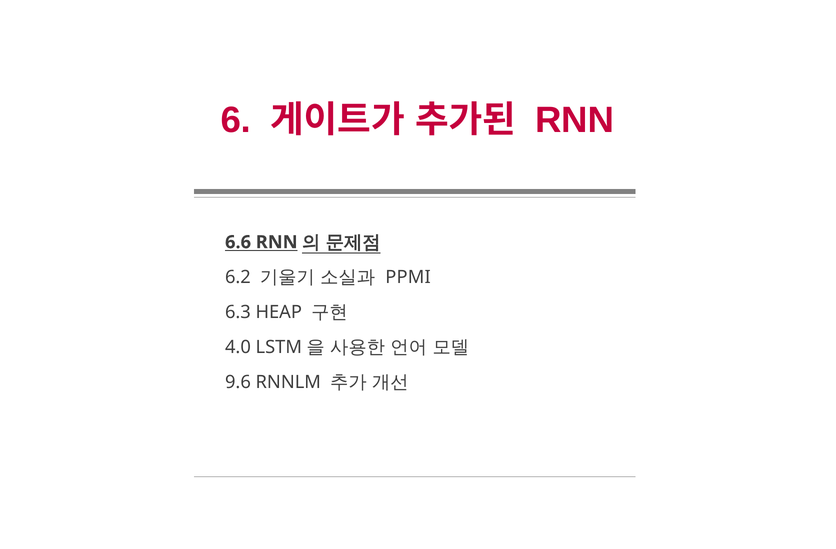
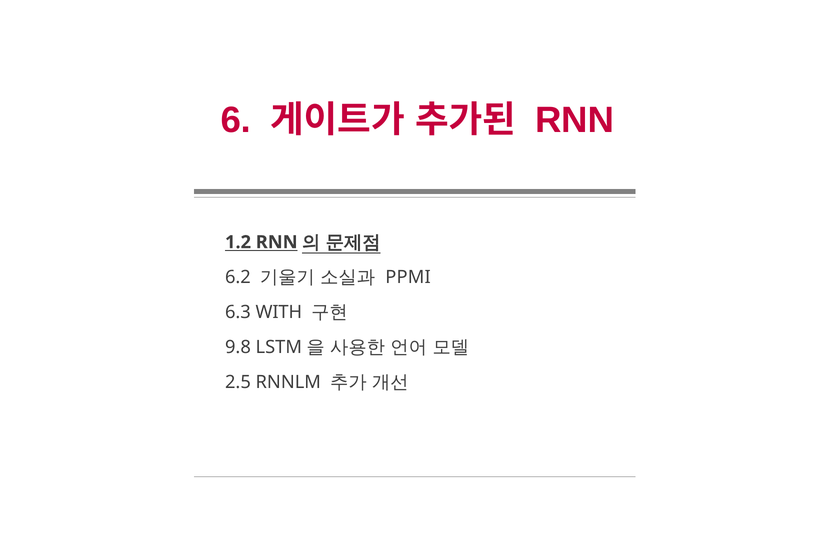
6.6: 6.6 -> 1.2
HEAP: HEAP -> WITH
4.0: 4.0 -> 9.8
9.6: 9.6 -> 2.5
